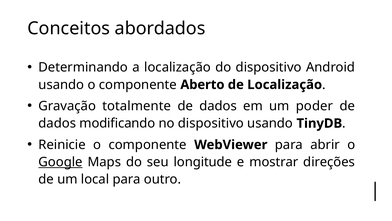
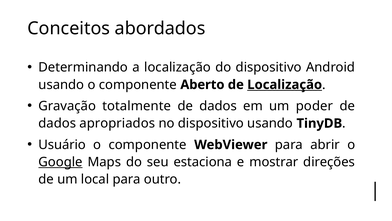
Localização at (285, 85) underline: none -> present
modificando: modificando -> apropriados
Reinicie: Reinicie -> Usuário
longitude: longitude -> estaciona
